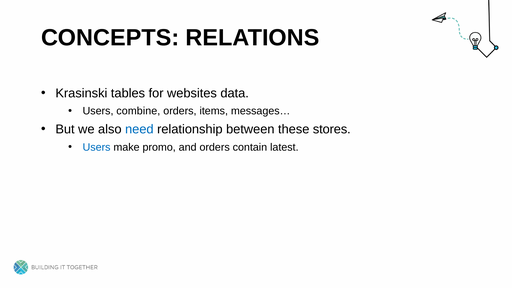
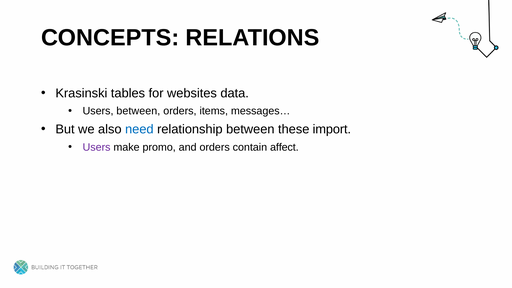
Users combine: combine -> between
stores: stores -> import
Users at (97, 147) colour: blue -> purple
latest: latest -> affect
